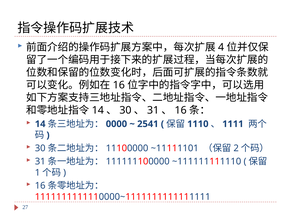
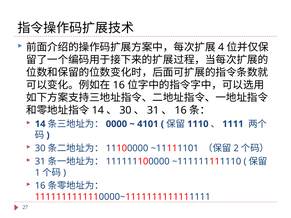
2541: 2541 -> 4101
